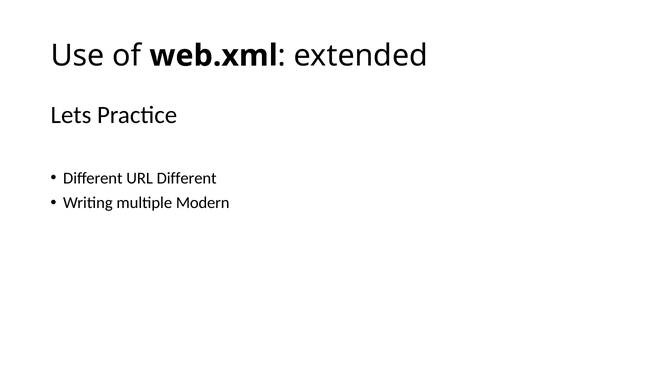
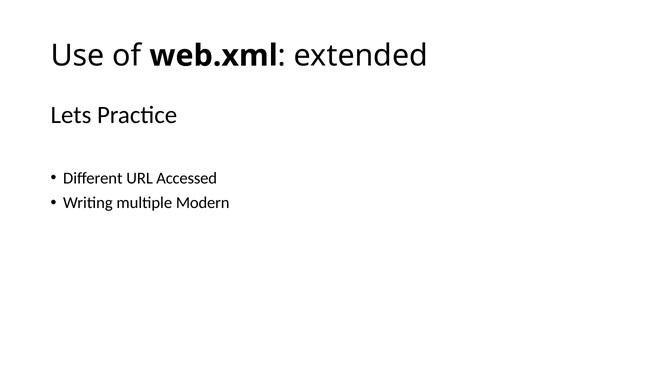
URL Different: Different -> Accessed
